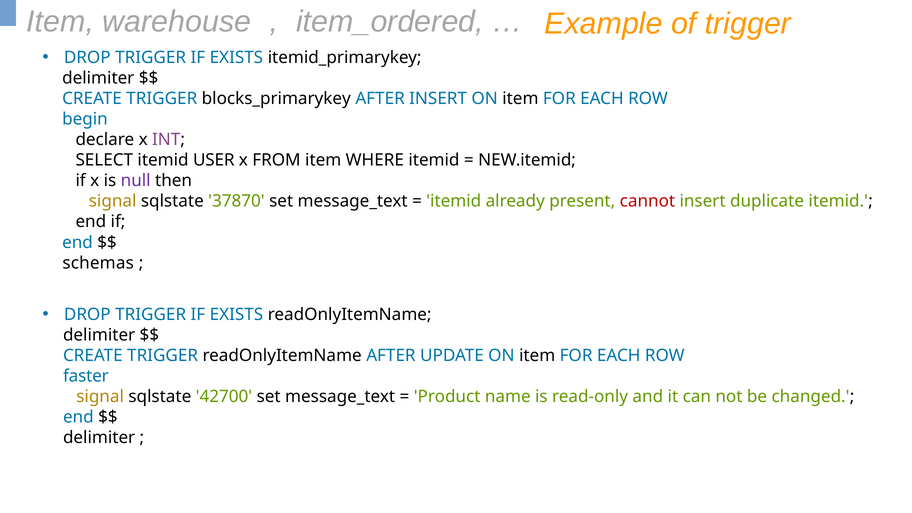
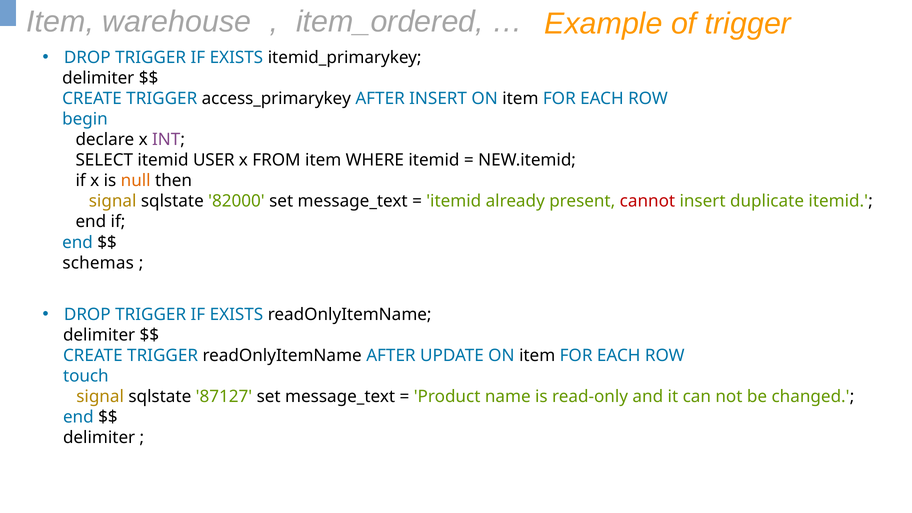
blocks_primarykey: blocks_primarykey -> access_primarykey
null colour: purple -> orange
37870: 37870 -> 82000
faster: faster -> touch
42700: 42700 -> 87127
